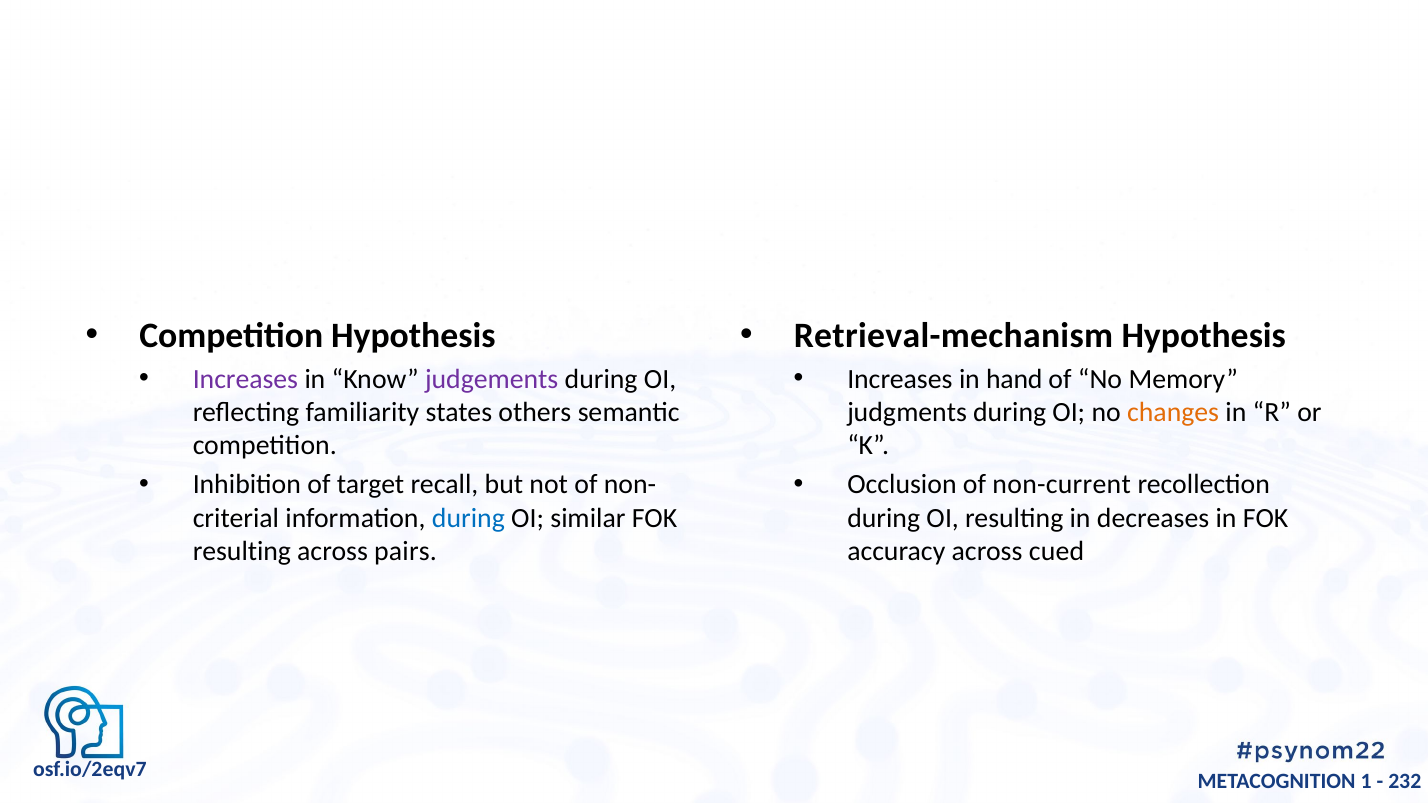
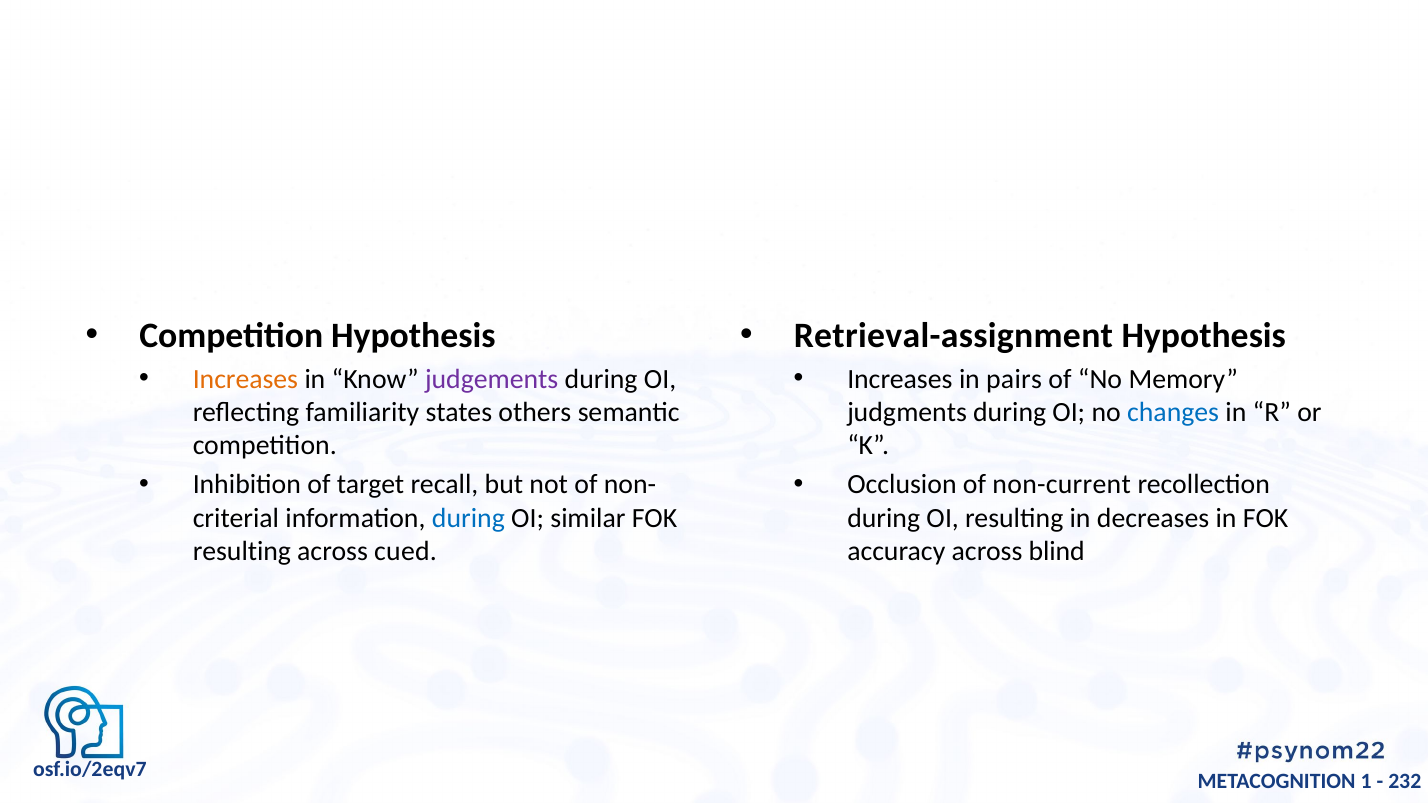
Retrieval-mechanism: Retrieval-mechanism -> Retrieval-assignment
Increases at (245, 379) colour: purple -> orange
hand: hand -> pairs
changes colour: orange -> blue
pairs: pairs -> cued
cued: cued -> blind
